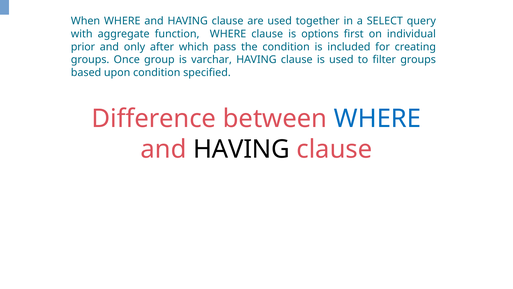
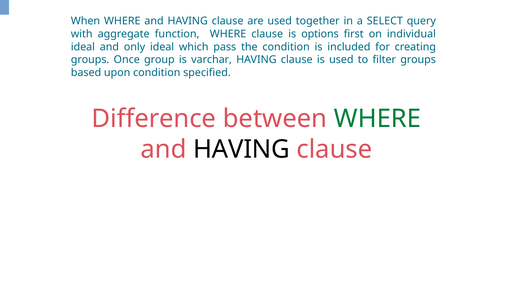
prior at (83, 47): prior -> ideal
only after: after -> ideal
WHERE at (377, 118) colour: blue -> green
